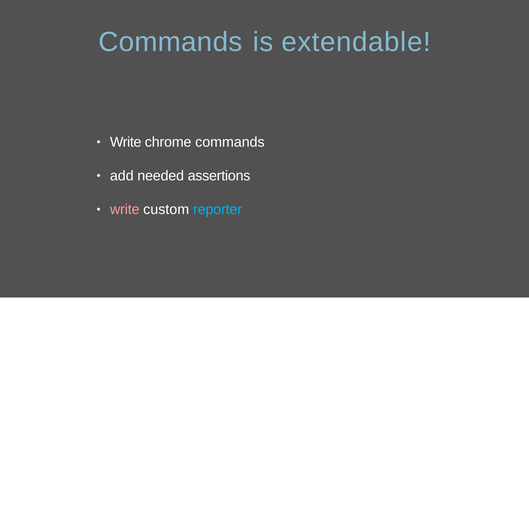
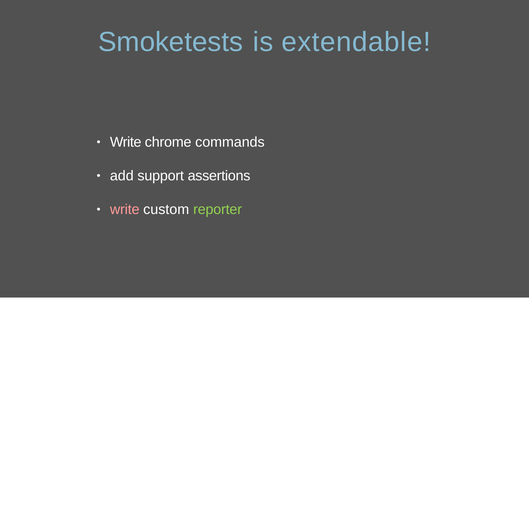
Commands at (170, 42): Commands -> Smoketests
needed: needed -> support
reporter colour: light blue -> light green
